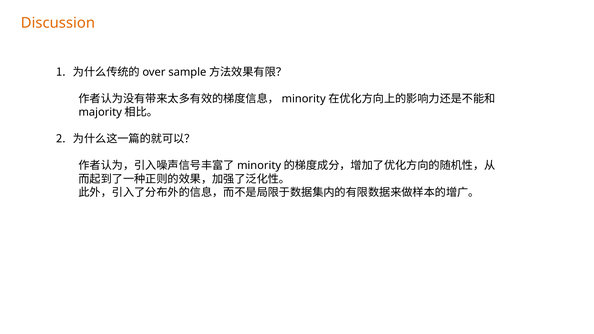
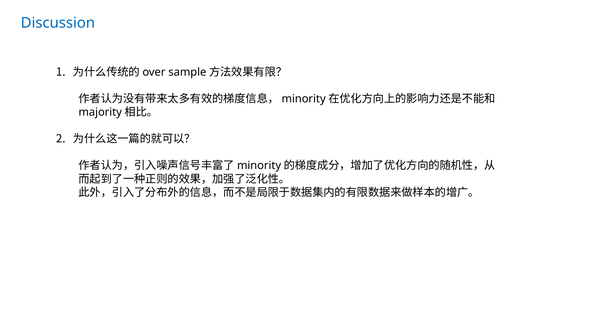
Discussion colour: orange -> blue
